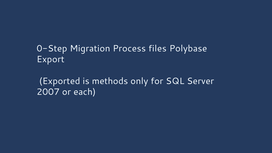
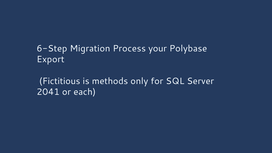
0-Step: 0-Step -> 6-Step
files: files -> your
Exported: Exported -> Fictitious
2007: 2007 -> 2041
